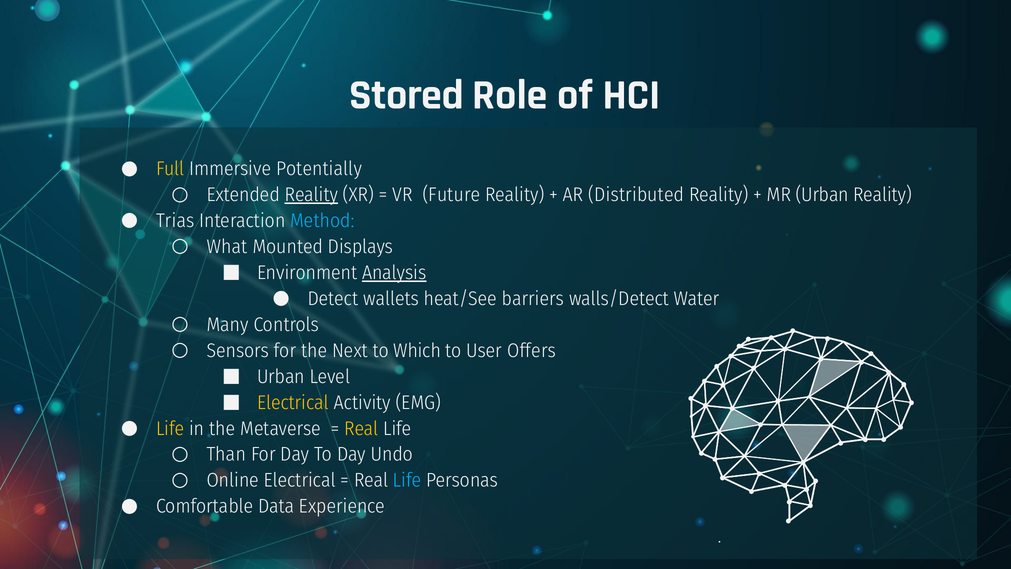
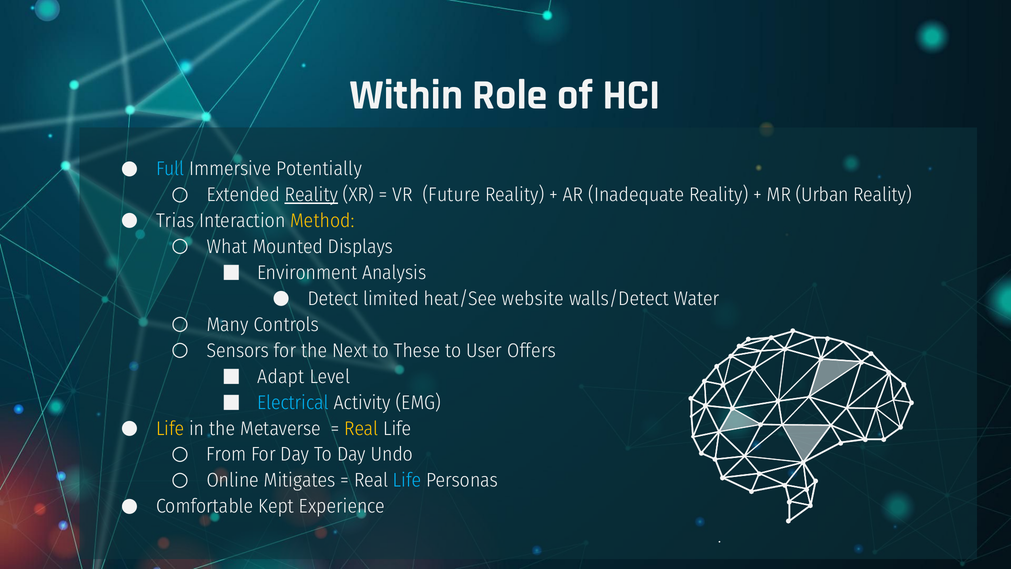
Stored: Stored -> Within
Full colour: yellow -> light blue
Distributed: Distributed -> Inadequate
Method colour: light blue -> yellow
Analysis underline: present -> none
wallets: wallets -> limited
barriers: barriers -> website
Which: Which -> These
Urban at (281, 376): Urban -> Adapt
Electrical at (293, 402) colour: yellow -> light blue
Than: Than -> From
Online Electrical: Electrical -> Mitigates
Data: Data -> Kept
